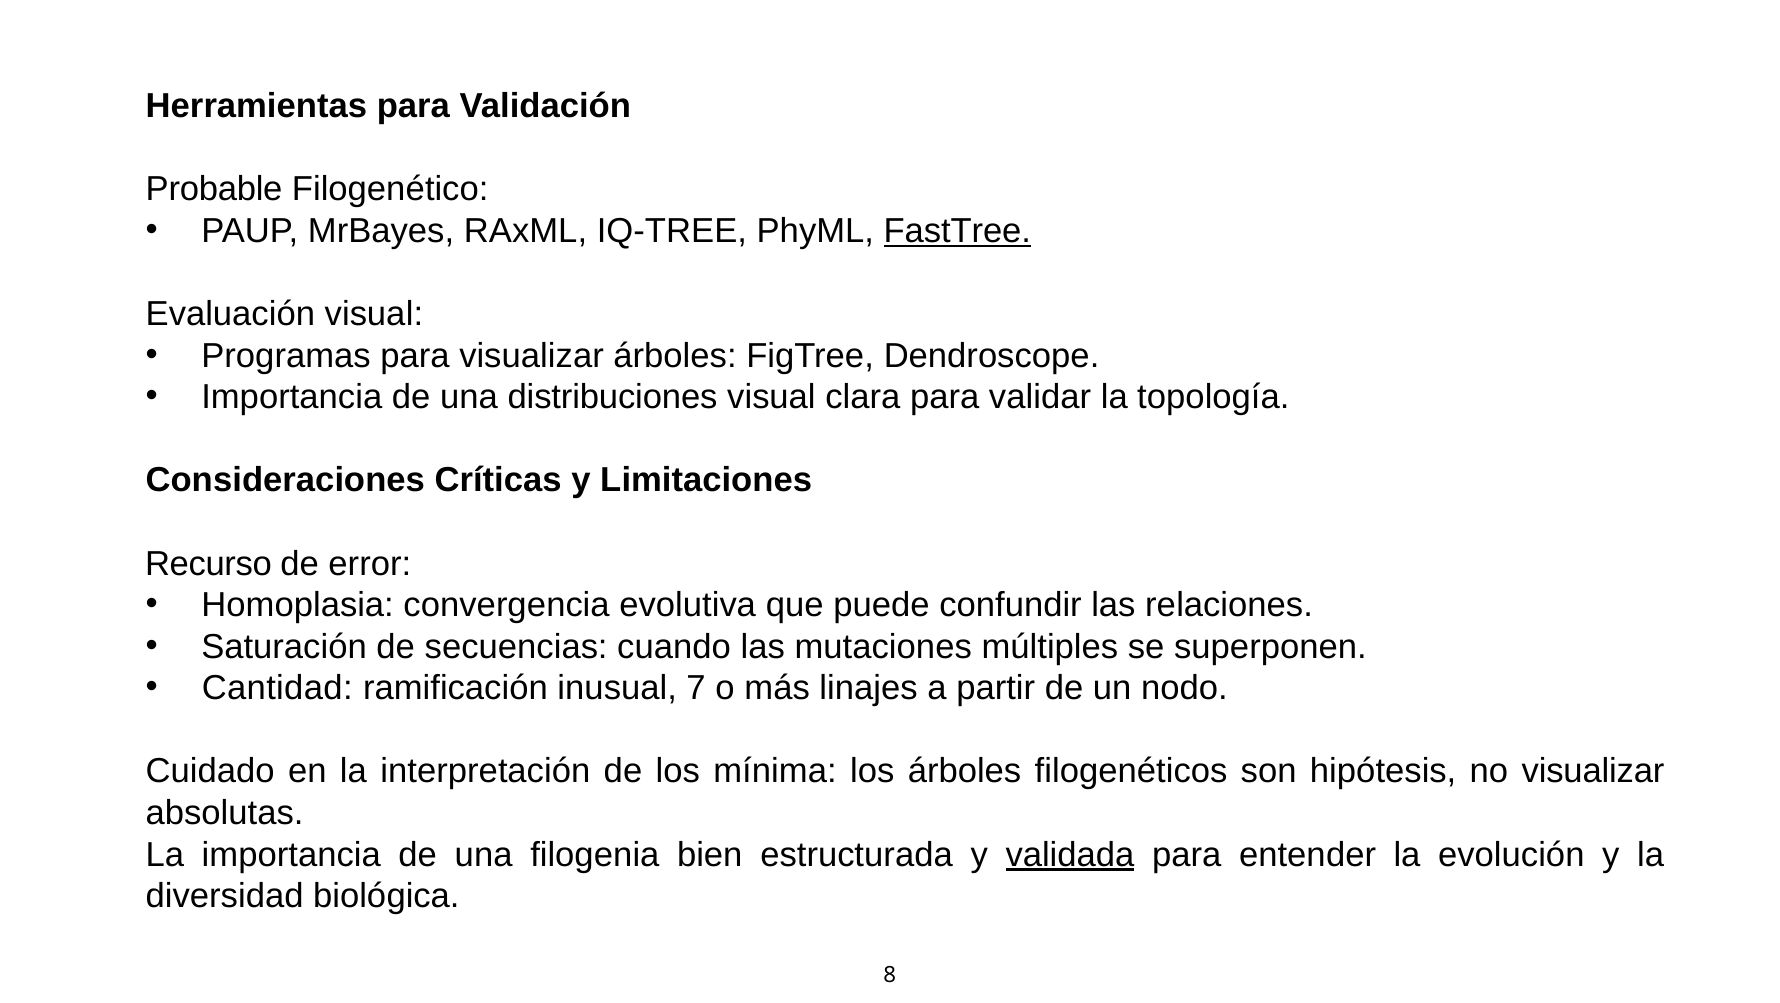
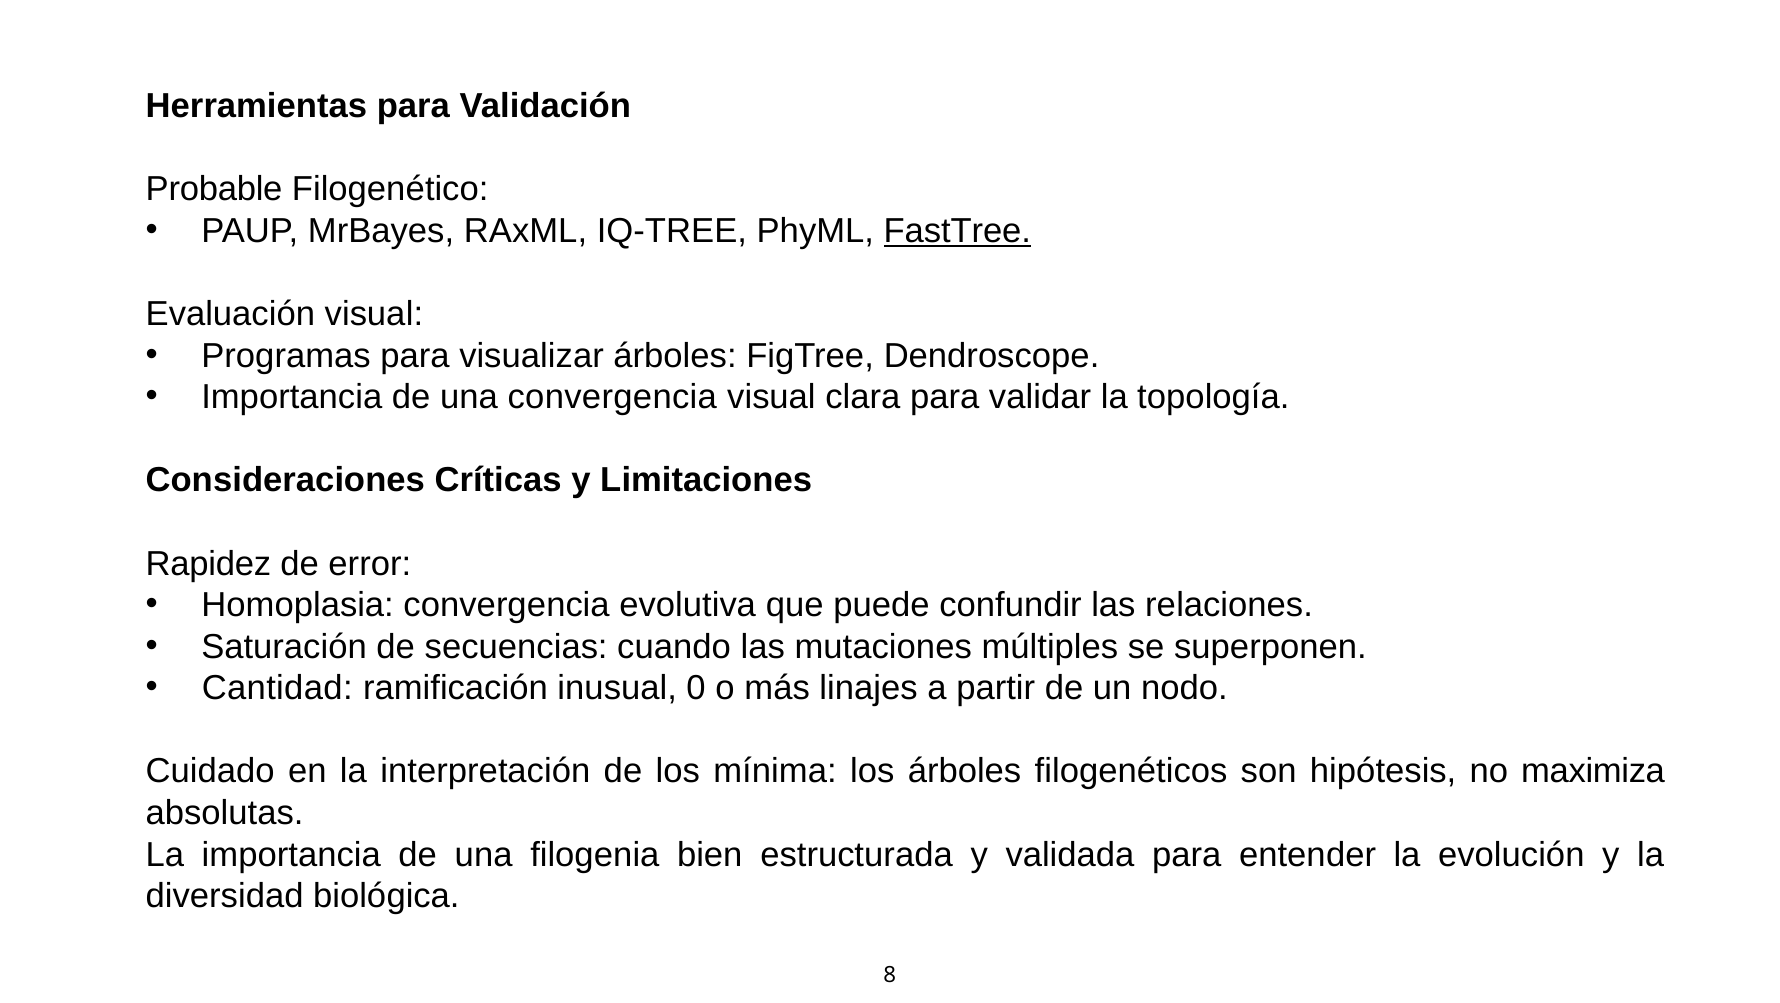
una distribuciones: distribuciones -> convergencia
Recurso: Recurso -> Rapidez
7: 7 -> 0
no visualizar: visualizar -> maximiza
validada underline: present -> none
